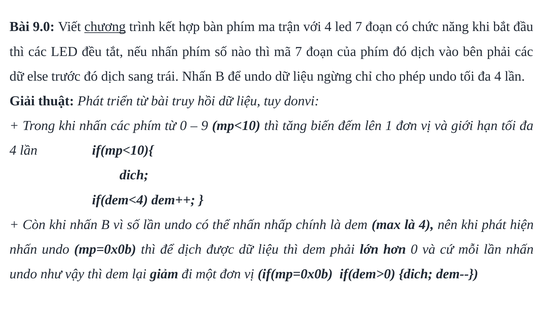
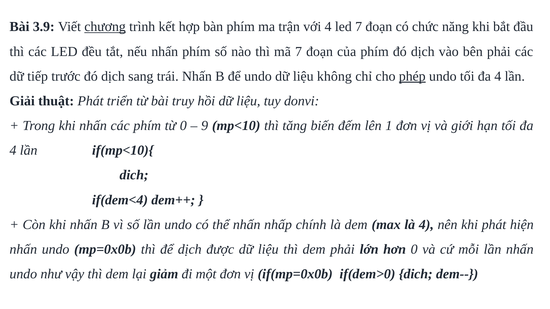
9.0: 9.0 -> 3.9
else: else -> tiếp
ngừng: ngừng -> không
phép underline: none -> present
